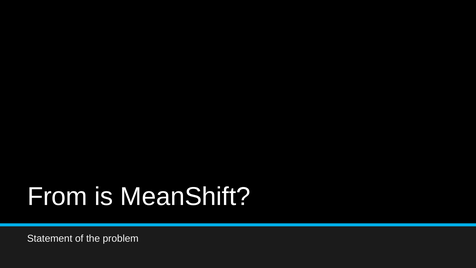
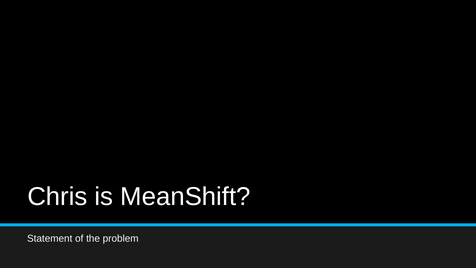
From: From -> Chris
